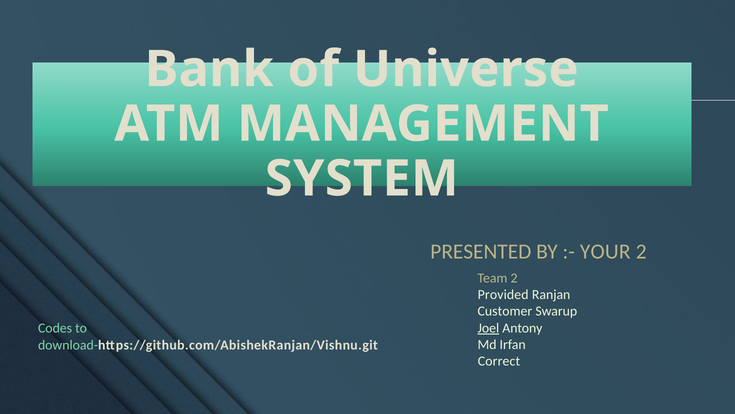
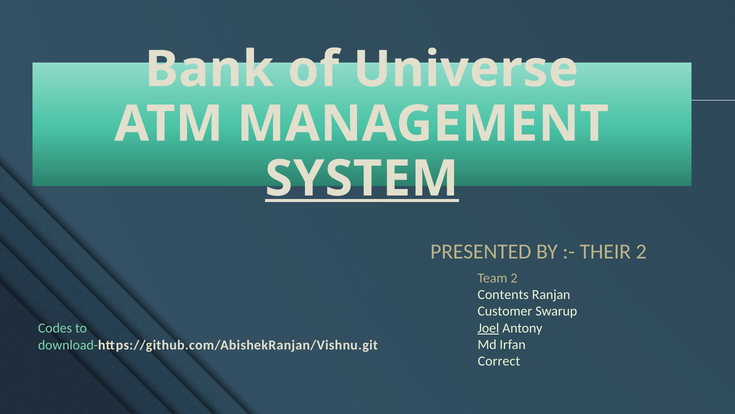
SYSTEM underline: none -> present
YOUR: YOUR -> THEIR
Provided: Provided -> Contents
